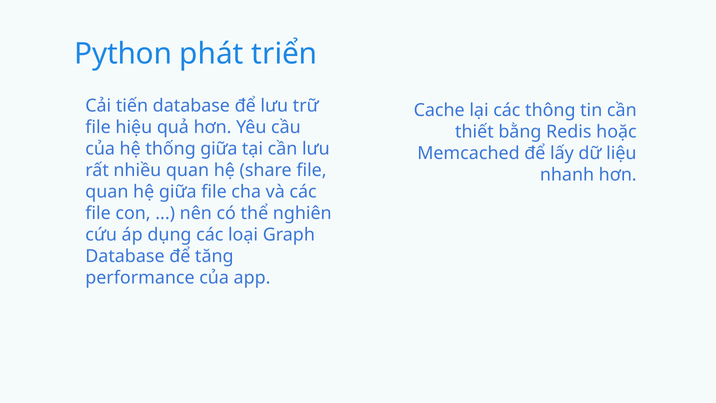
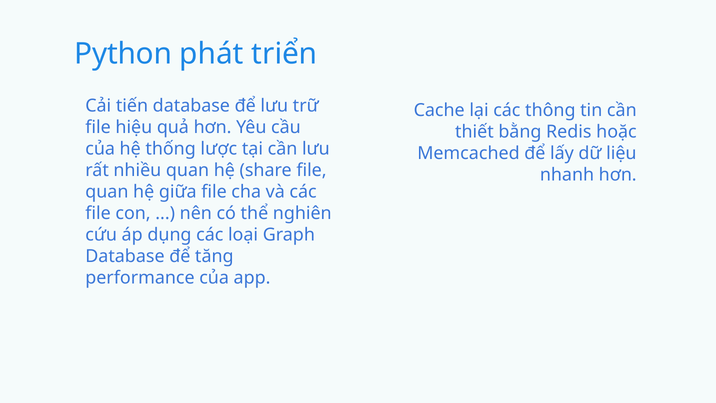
thống giữa: giữa -> lược
